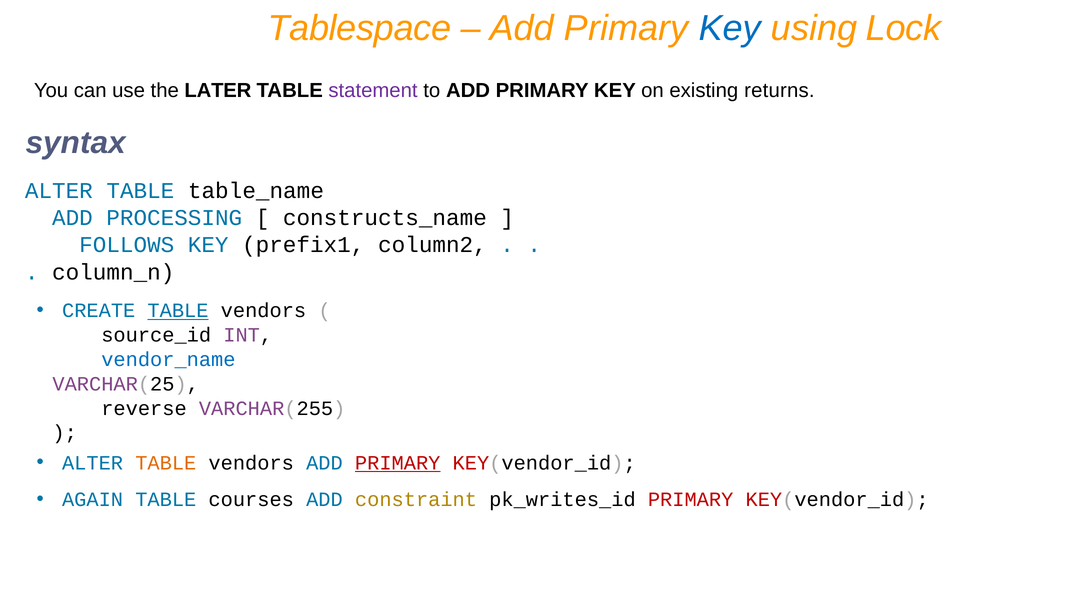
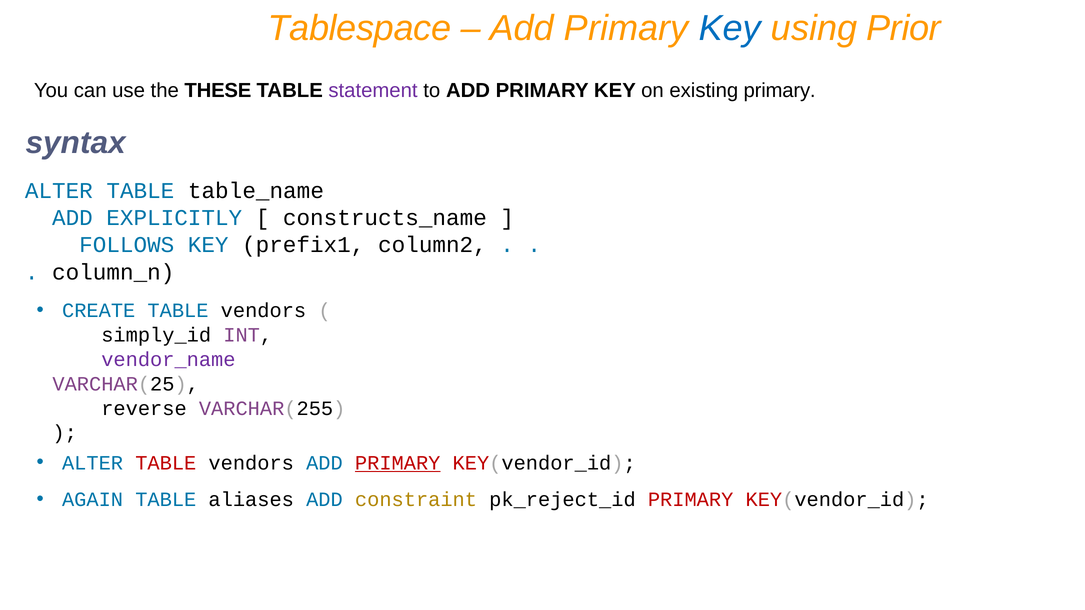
Lock: Lock -> Prior
LATER: LATER -> THESE
existing returns: returns -> primary
PROCESSING: PROCESSING -> EXPLICITLY
TABLE at (178, 311) underline: present -> none
source_id: source_id -> simply_id
vendor_name colour: blue -> purple
TABLE at (166, 463) colour: orange -> red
courses: courses -> aliases
pk_writes_id: pk_writes_id -> pk_reject_id
